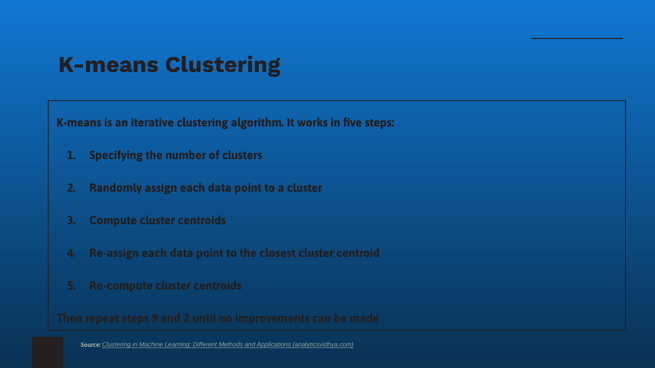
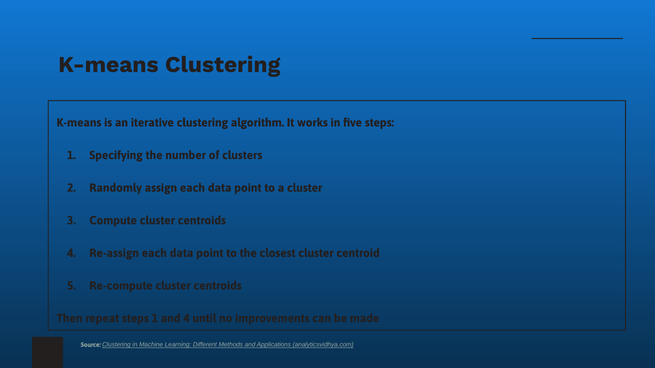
repeat steps 9: 9 -> 1
and 2: 2 -> 4
